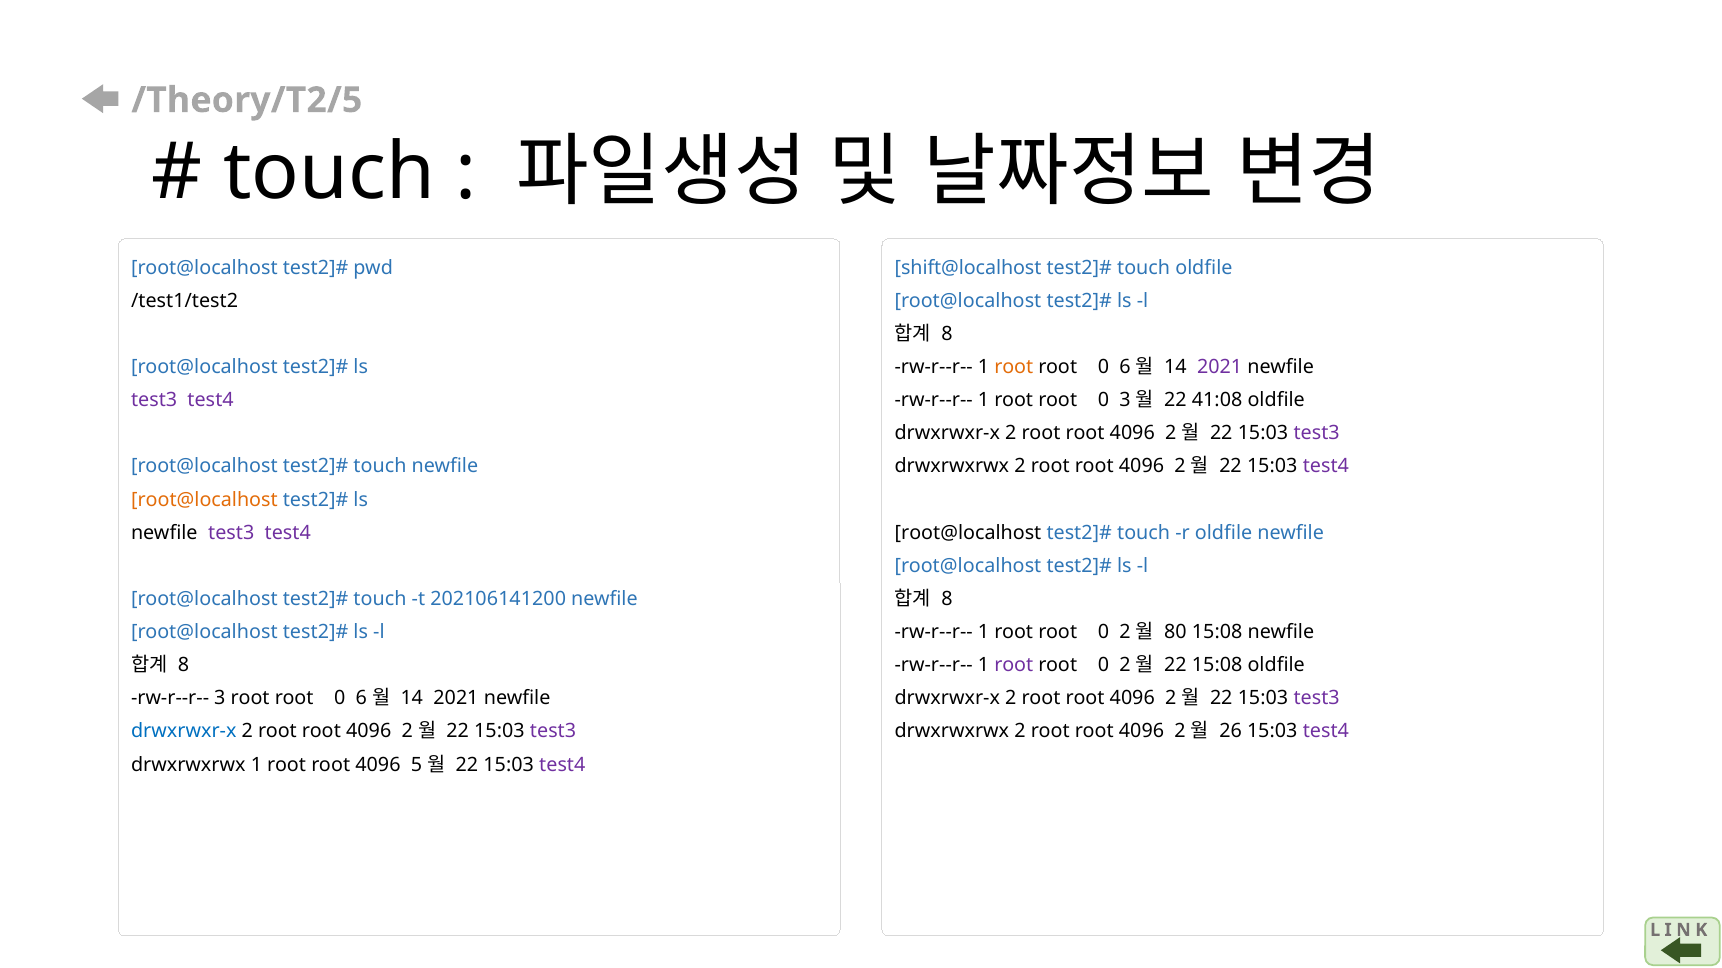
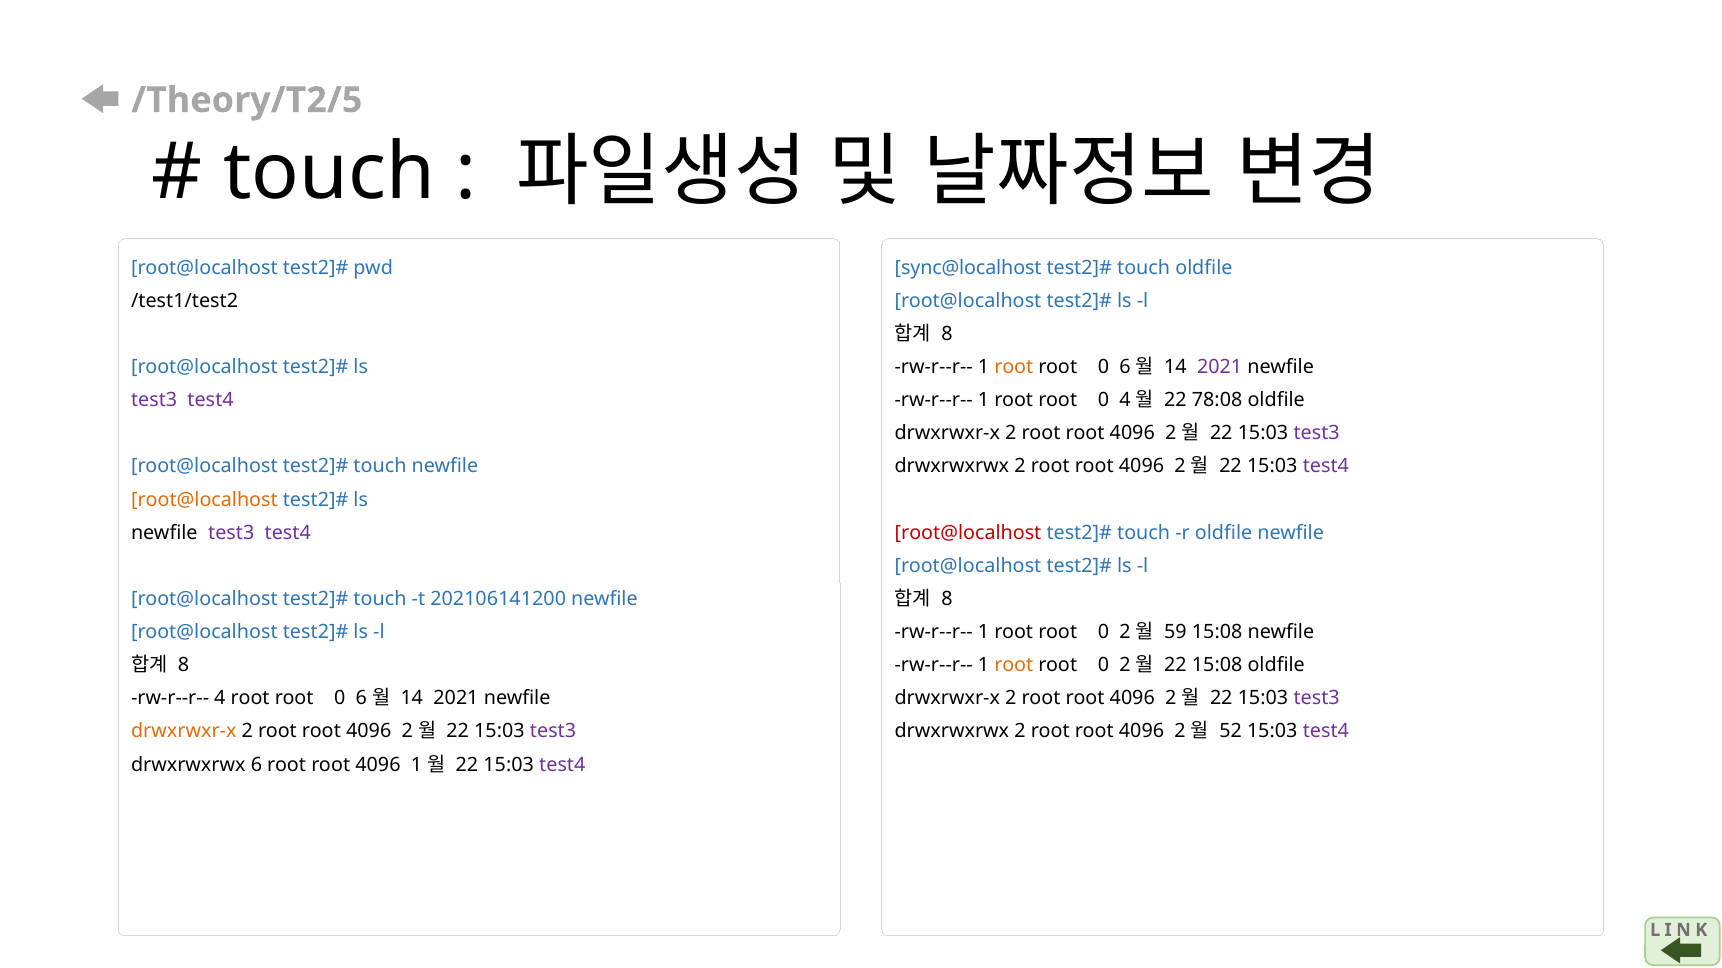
shift@localhost: shift@localhost -> sync@localhost
0 3: 3 -> 4
41:08: 41:08 -> 78:08
root@localhost at (968, 533) colour: black -> red
80: 80 -> 59
root at (1014, 666) colour: purple -> orange
rw-r--r-- 3: 3 -> 4
drwxrwxr-x at (184, 732) colour: blue -> orange
26: 26 -> 52
drwxrwxrwx 1: 1 -> 6
4096 5: 5 -> 1
